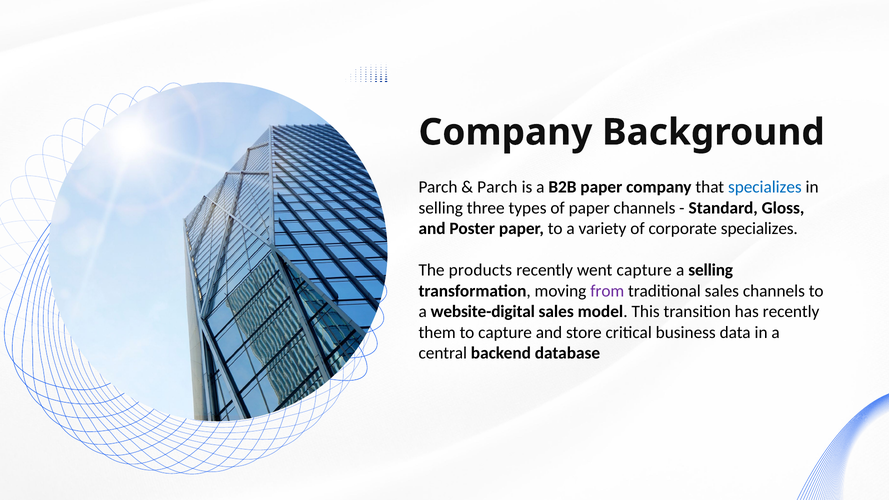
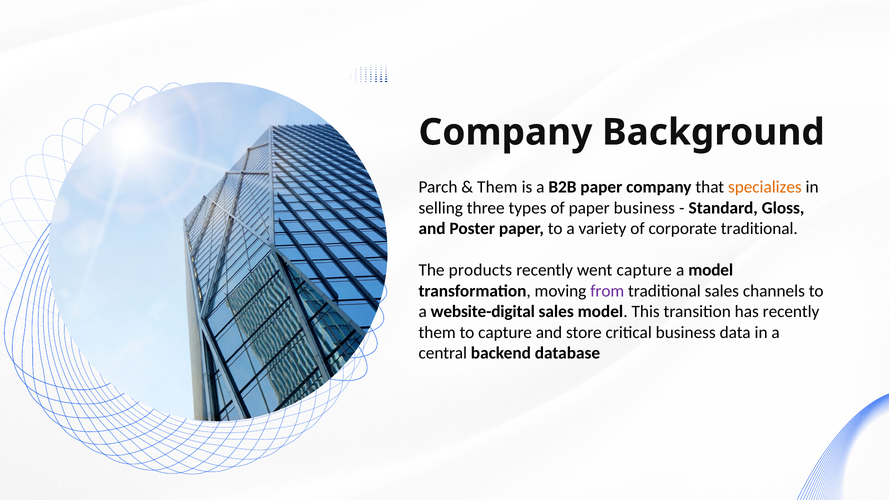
Parch at (497, 187): Parch -> Them
specializes at (765, 187) colour: blue -> orange
paper channels: channels -> business
corporate specializes: specializes -> traditional
a selling: selling -> model
